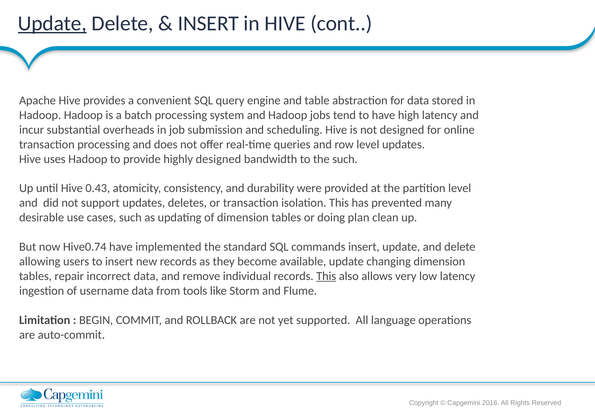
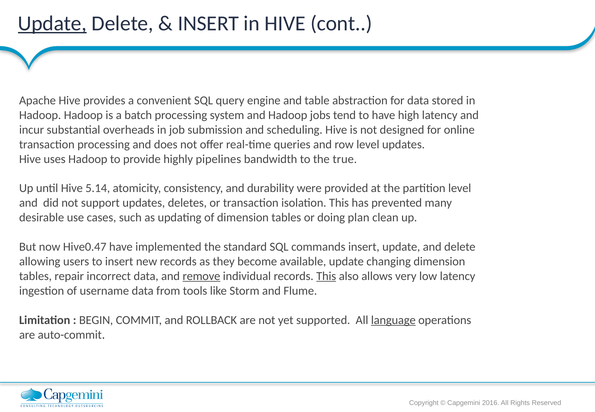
highly designed: designed -> pipelines
the such: such -> true
0.43: 0.43 -> 5.14
Hive0.74: Hive0.74 -> Hive0.47
remove underline: none -> present
language underline: none -> present
